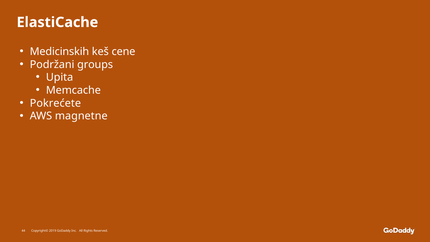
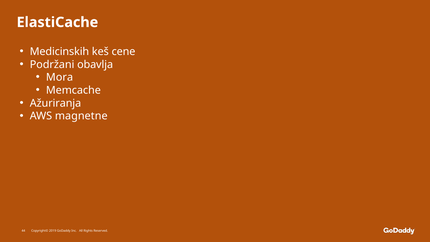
groups: groups -> obavlja
Upita: Upita -> Mora
Pokrećete: Pokrećete -> Ažuriranja
